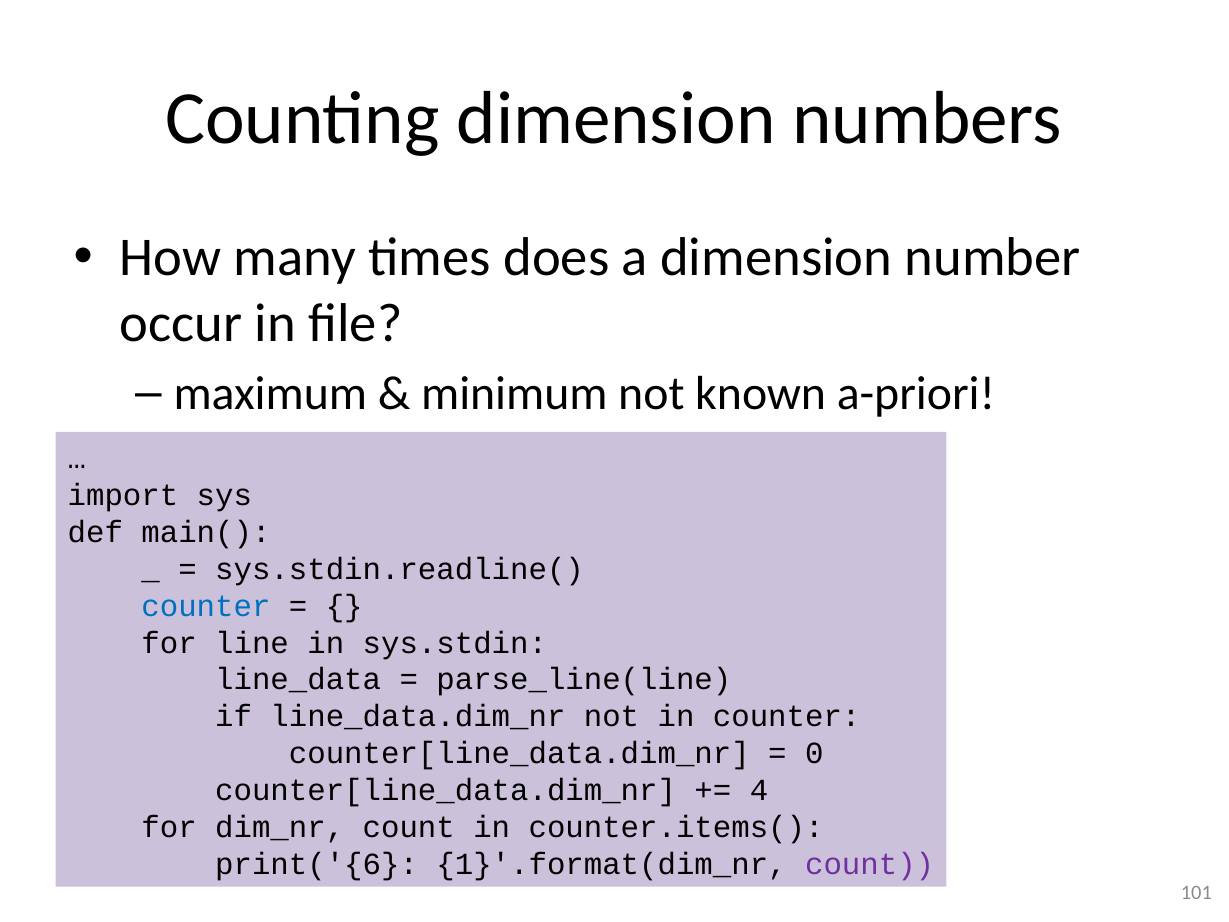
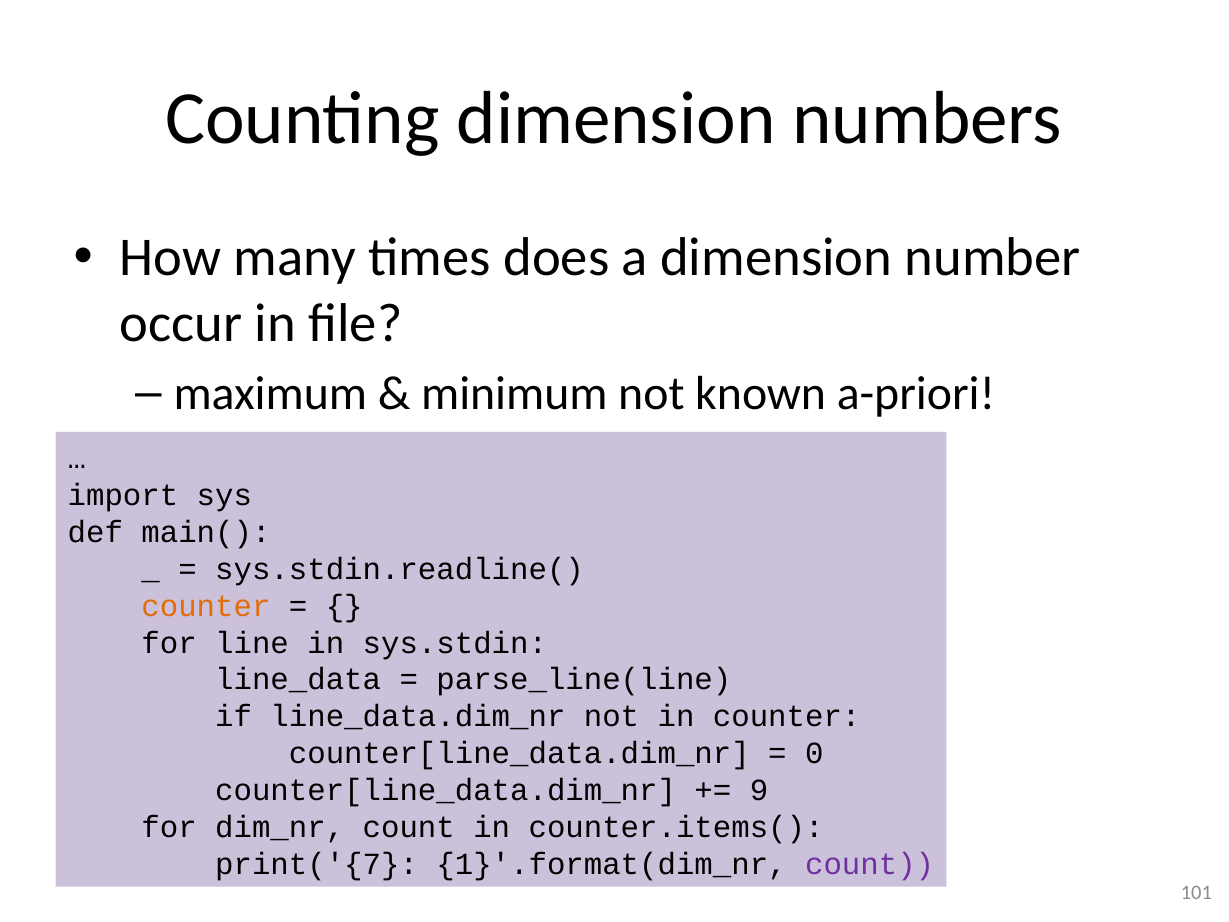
counter at (206, 606) colour: blue -> orange
4: 4 -> 9
print('{6: print('{6 -> print('{7
